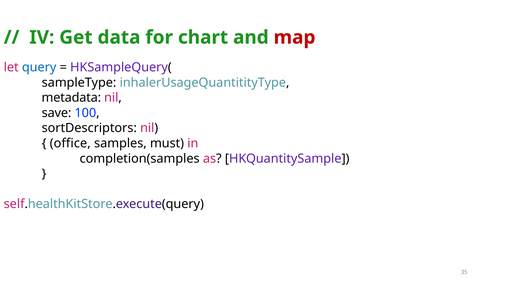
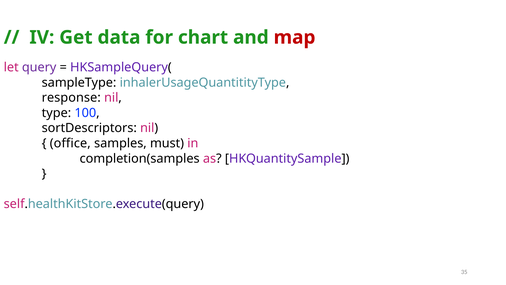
query colour: blue -> purple
metadata: metadata -> response
save: save -> type
